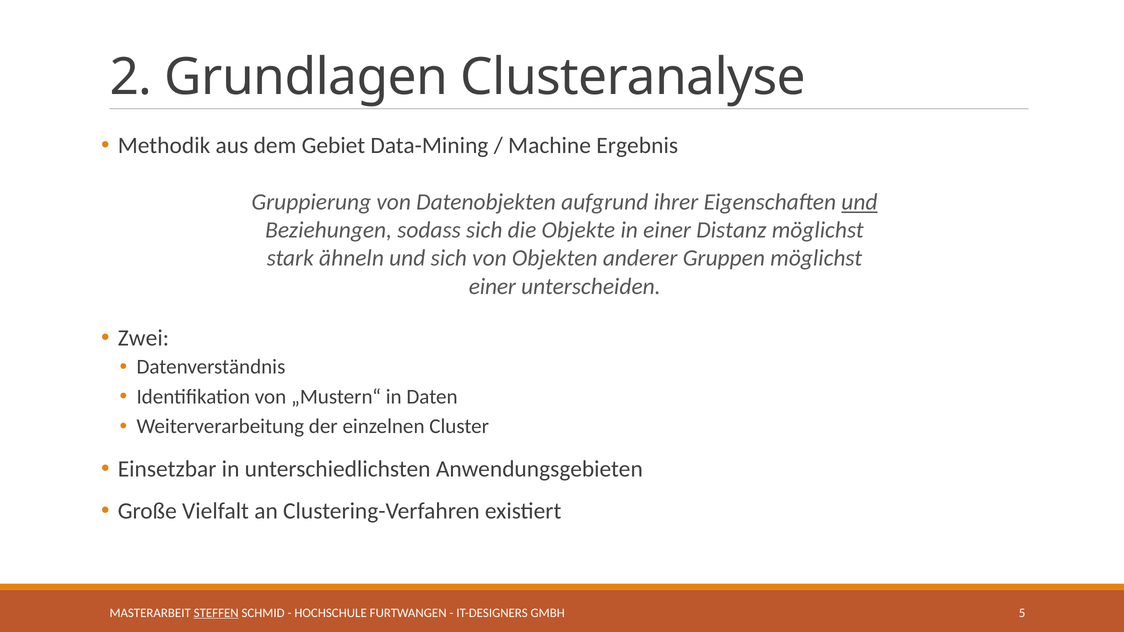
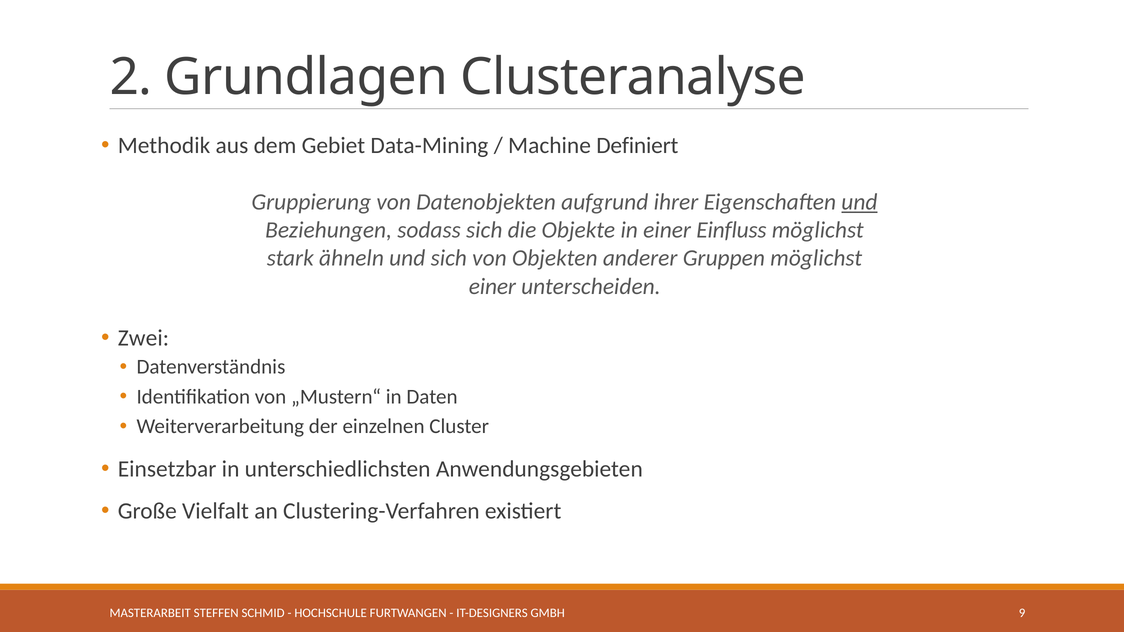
Ergebnis: Ergebnis -> Definiert
Distanz: Distanz -> Einfluss
STEFFEN underline: present -> none
5: 5 -> 9
